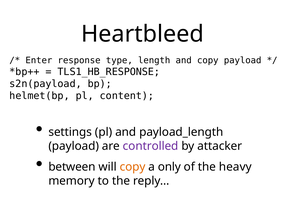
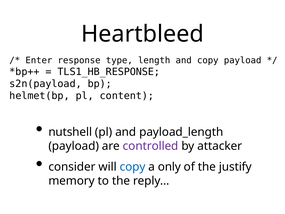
settings: settings -> nutshell
between: between -> consider
copy at (133, 167) colour: orange -> blue
heavy: heavy -> justify
